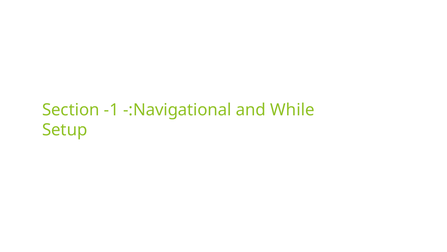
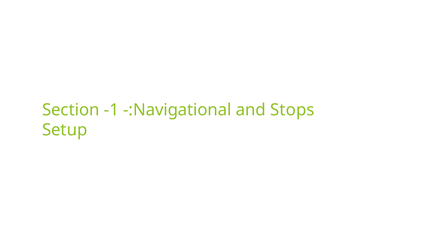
While: While -> Stops
